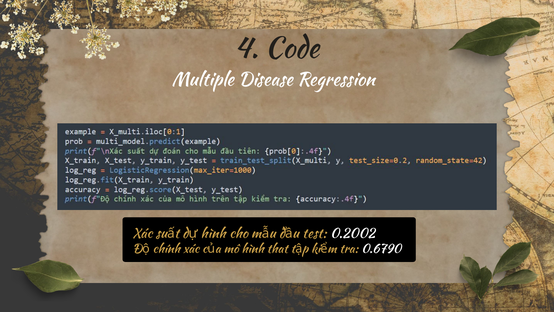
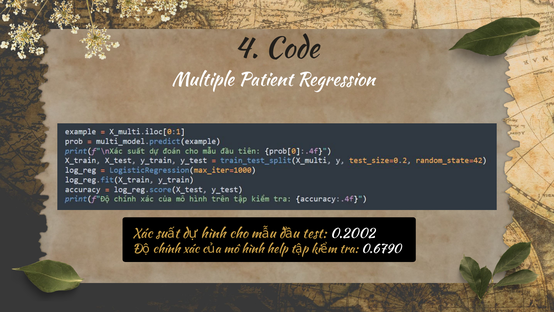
Disease: Disease -> Patient
that: that -> help
